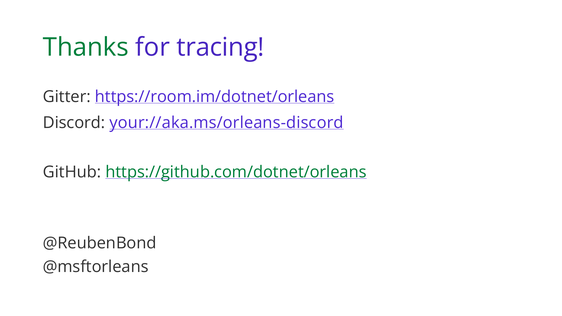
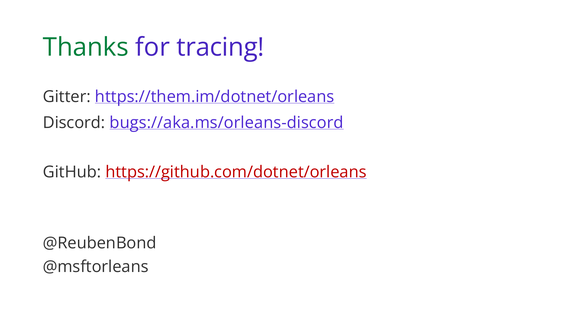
https://room.im/dotnet/orleans: https://room.im/dotnet/orleans -> https://them.im/dotnet/orleans
your://aka.ms/orleans-discord: your://aka.ms/orleans-discord -> bugs://aka.ms/orleans-discord
https://github.com/dotnet/orleans colour: green -> red
